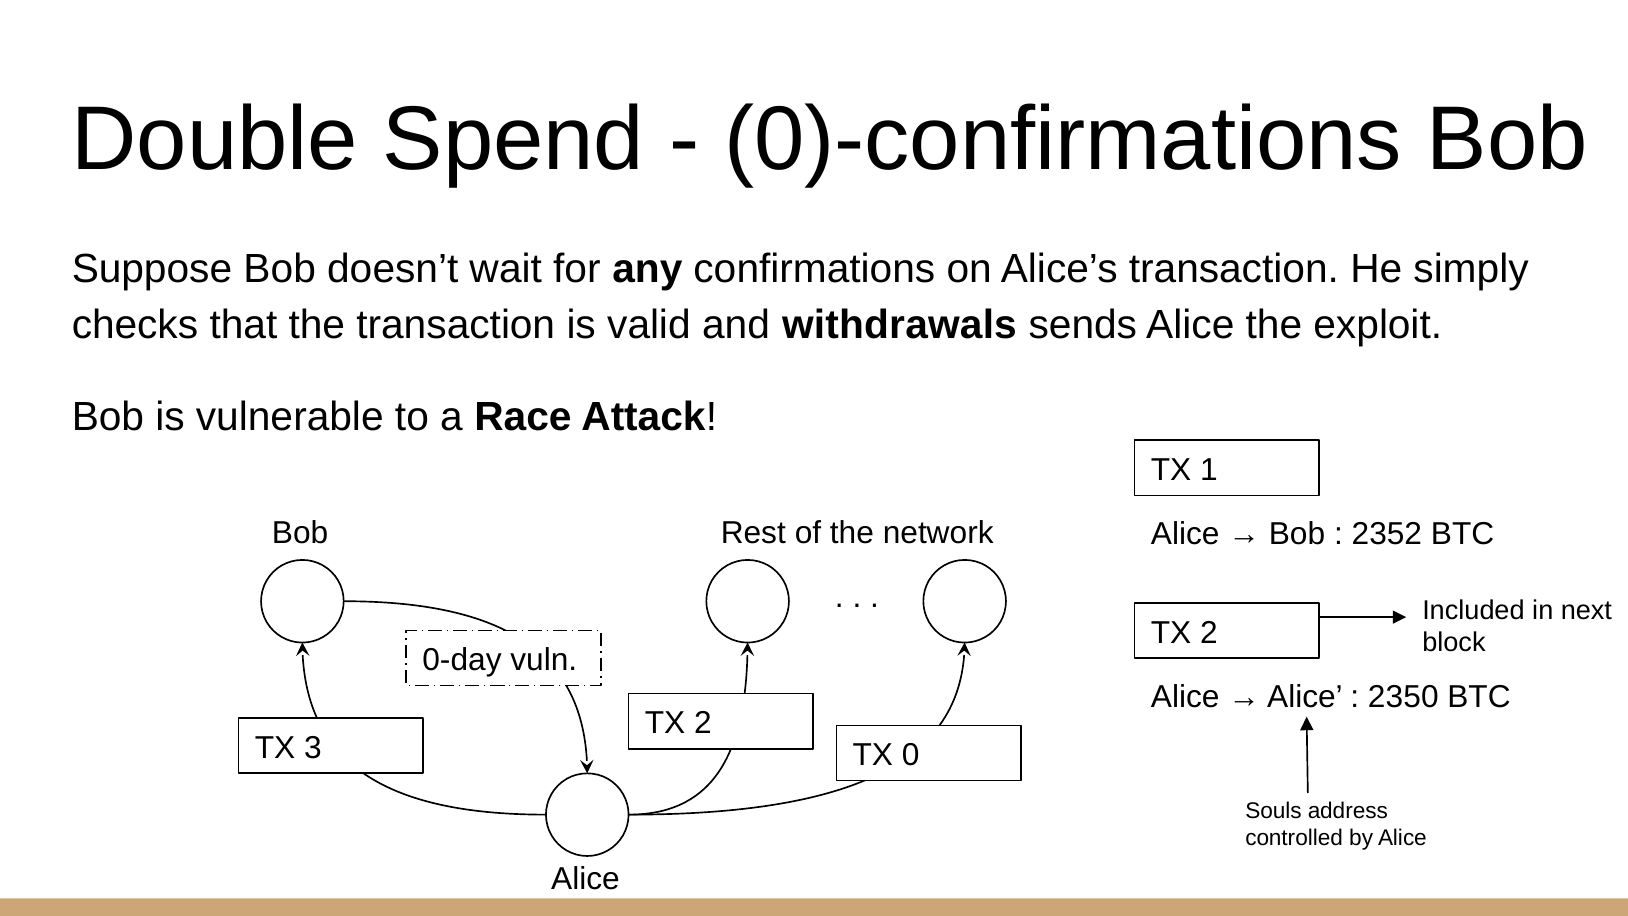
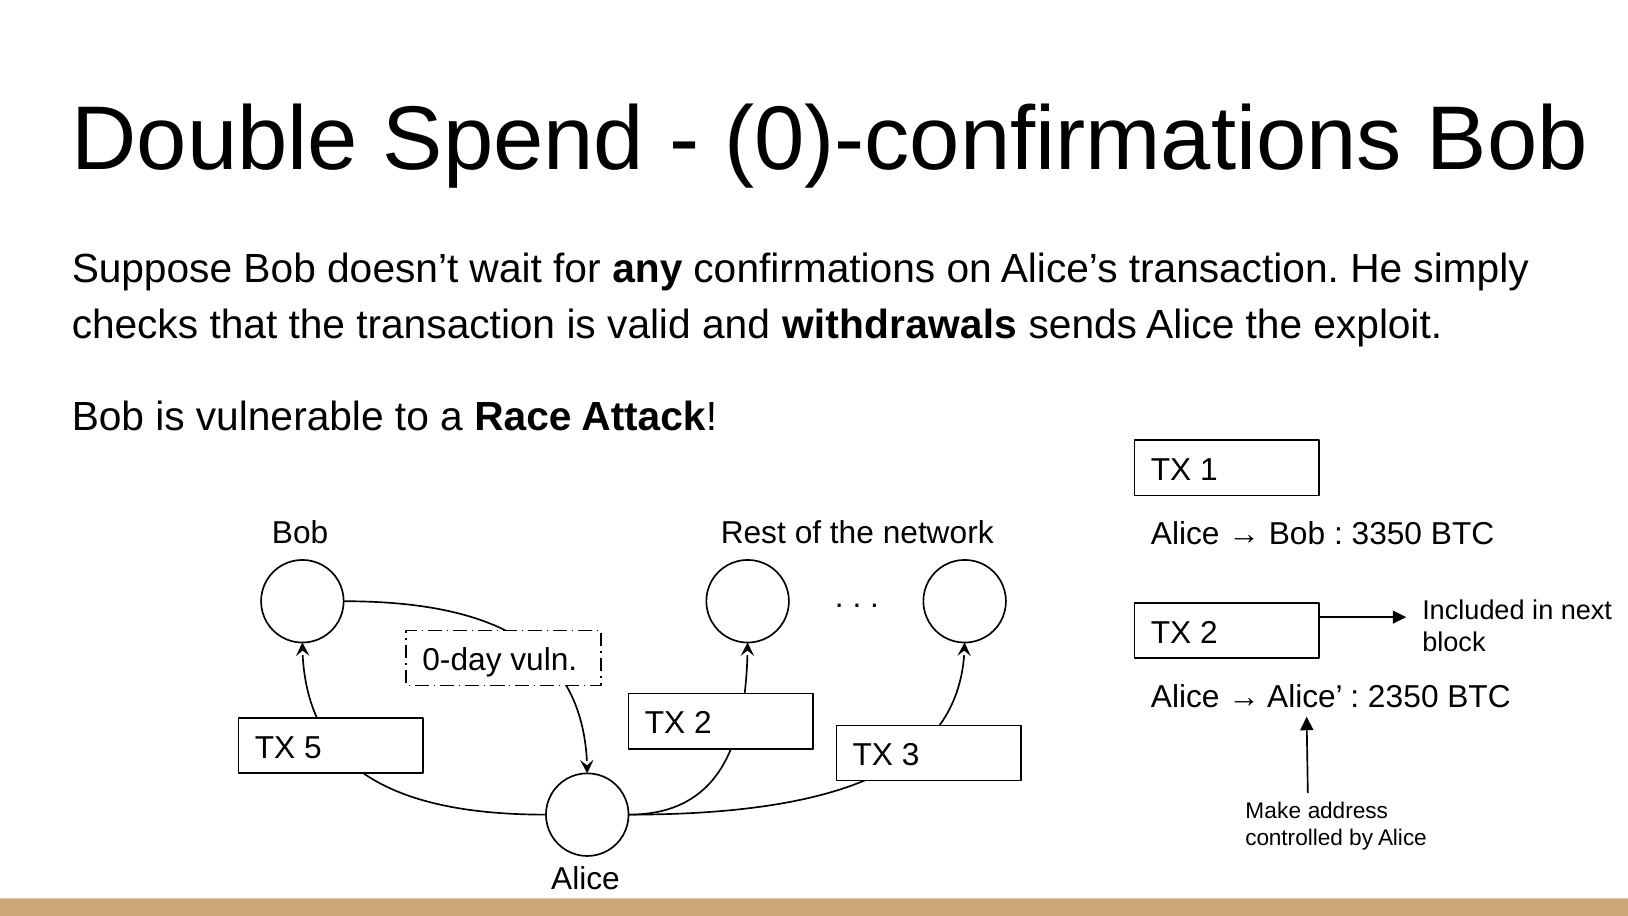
2352: 2352 -> 3350
3: 3 -> 5
0: 0 -> 3
Souls: Souls -> Make
